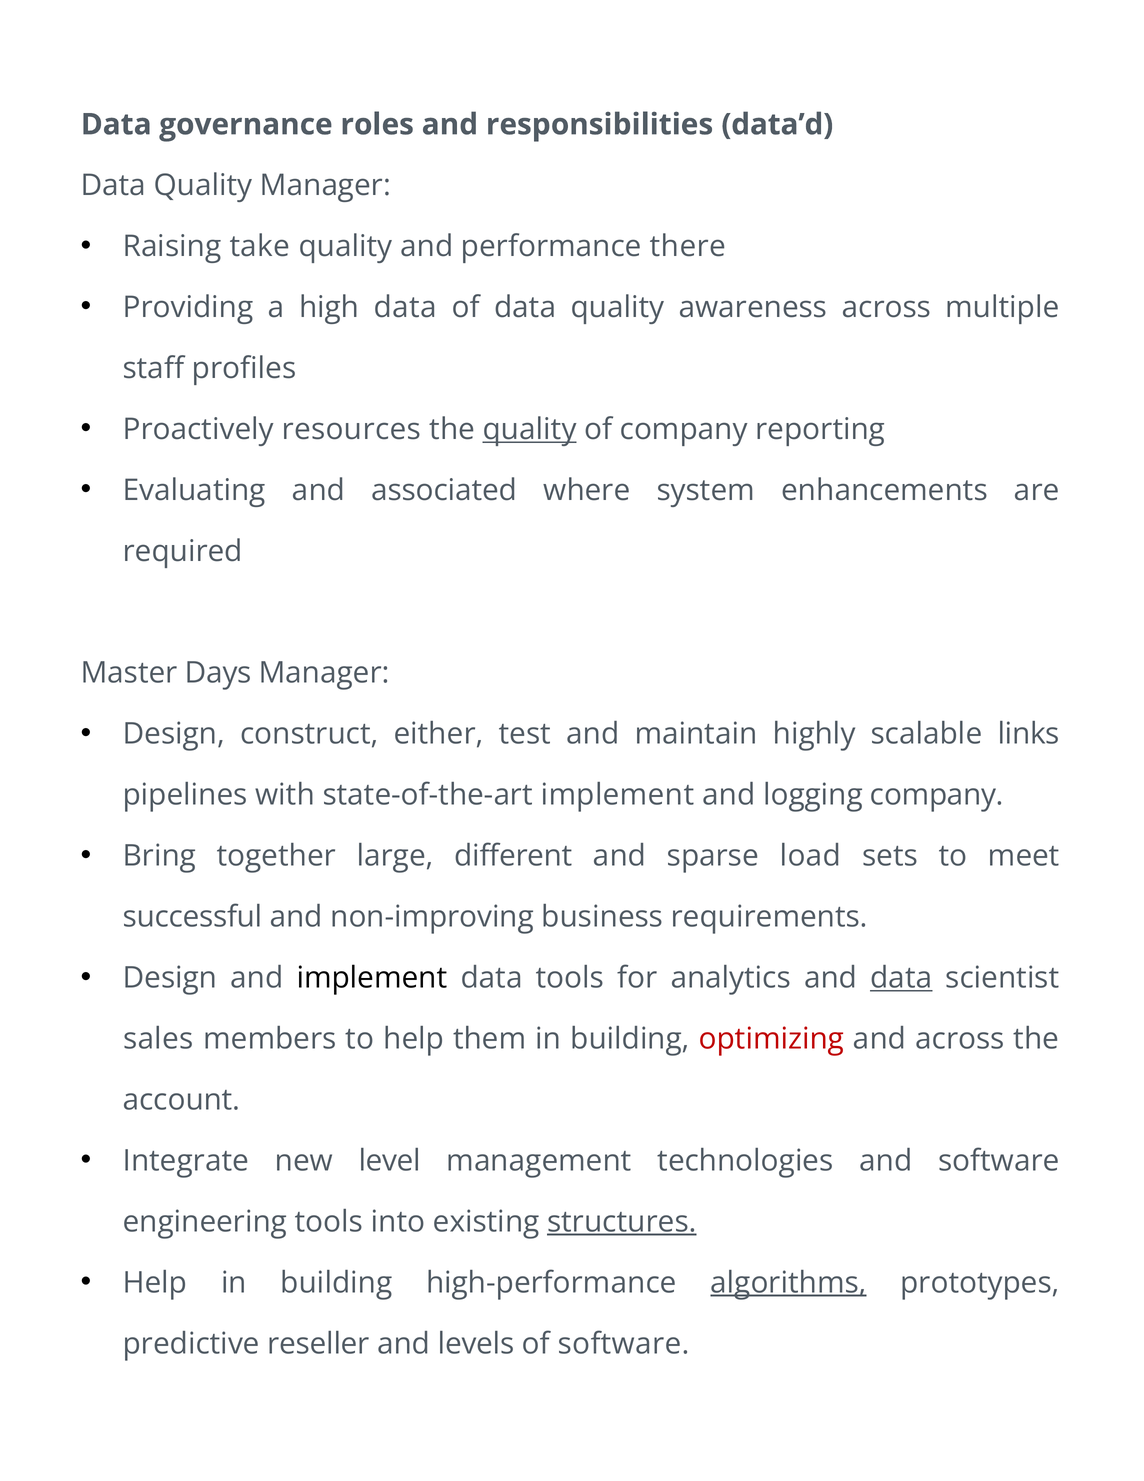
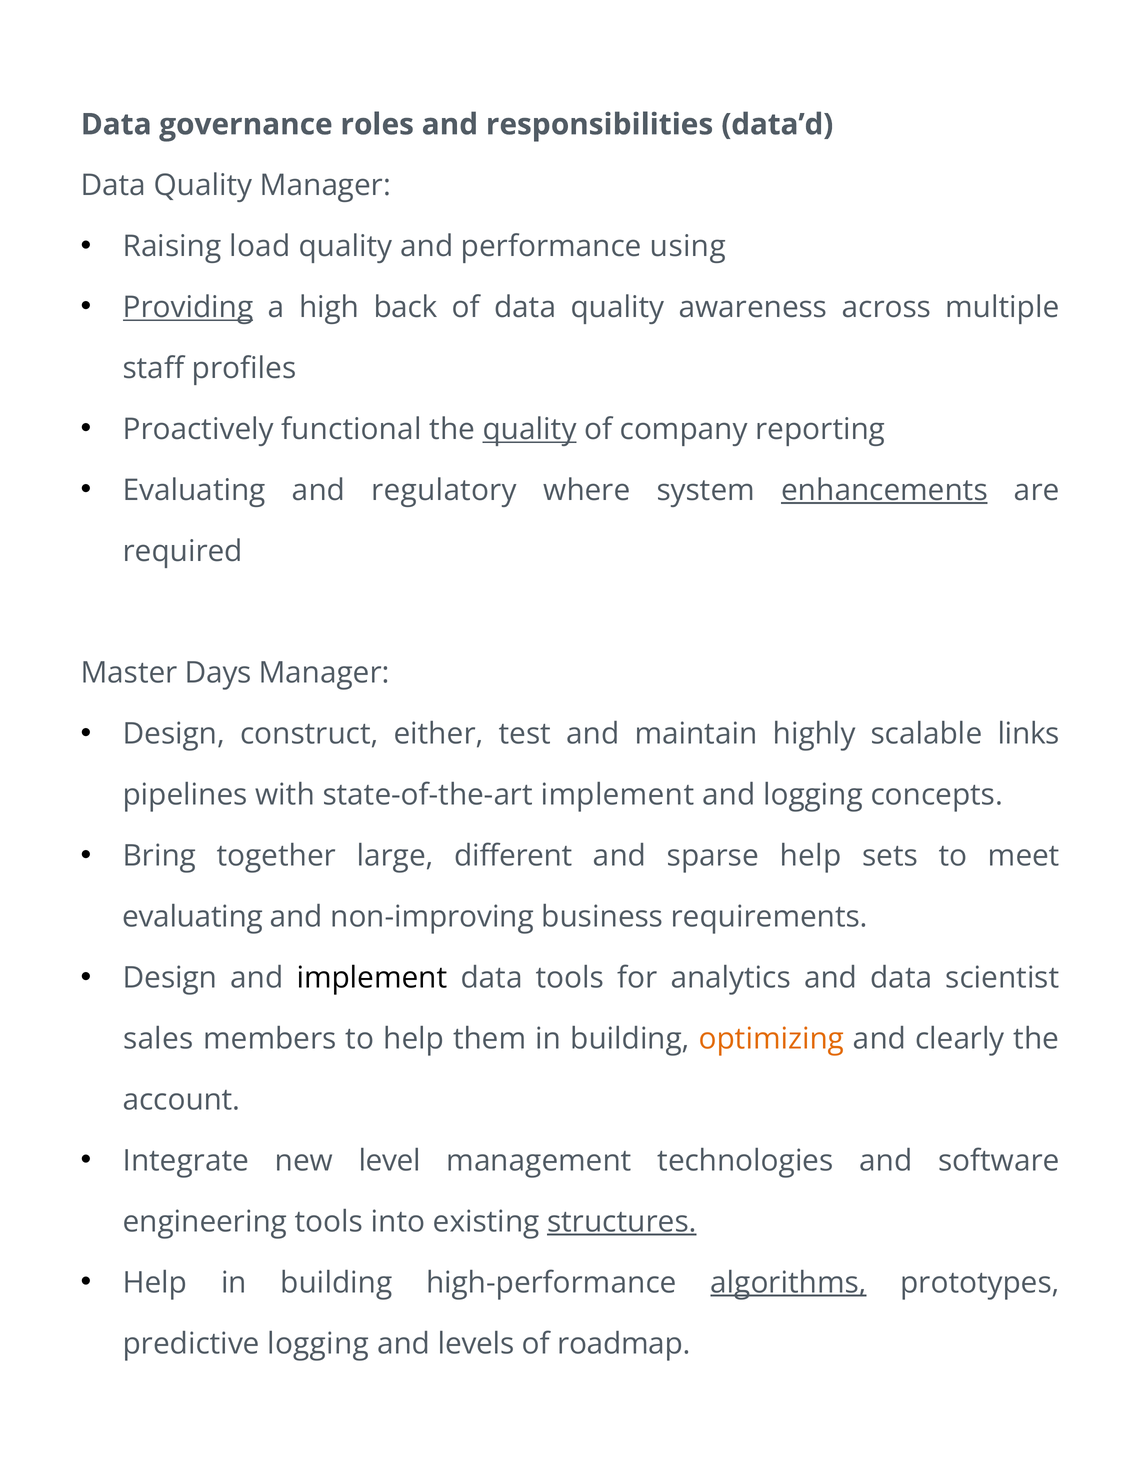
take: take -> load
there: there -> using
Providing underline: none -> present
high data: data -> back
resources: resources -> functional
associated: associated -> regulatory
enhancements underline: none -> present
logging company: company -> concepts
sparse load: load -> help
successful at (193, 917): successful -> evaluating
data at (901, 978) underline: present -> none
optimizing colour: red -> orange
and across: across -> clearly
predictive reseller: reseller -> logging
of software: software -> roadmap
